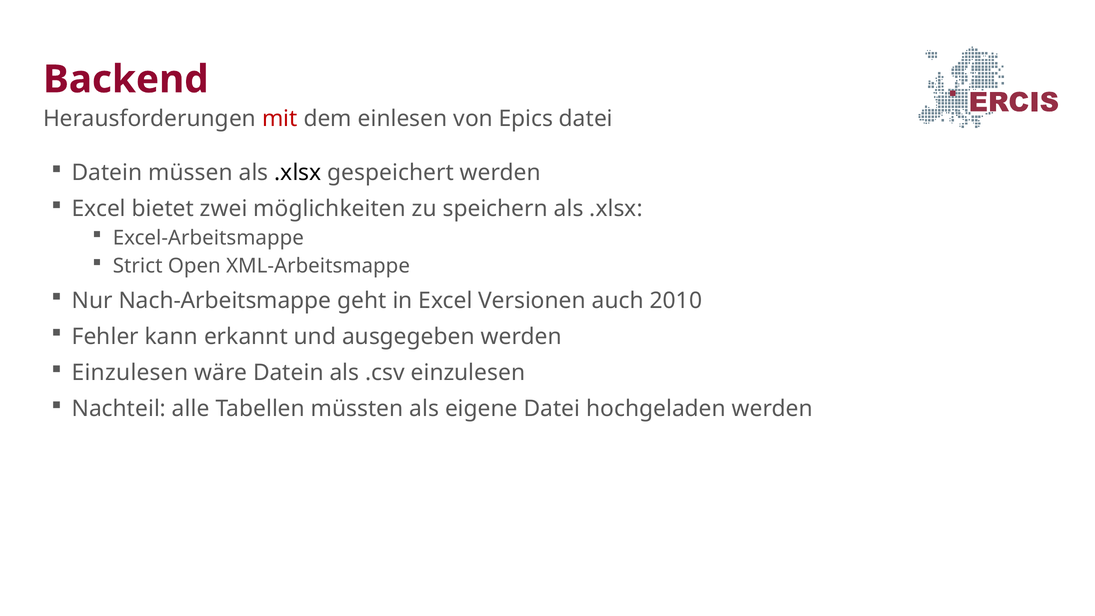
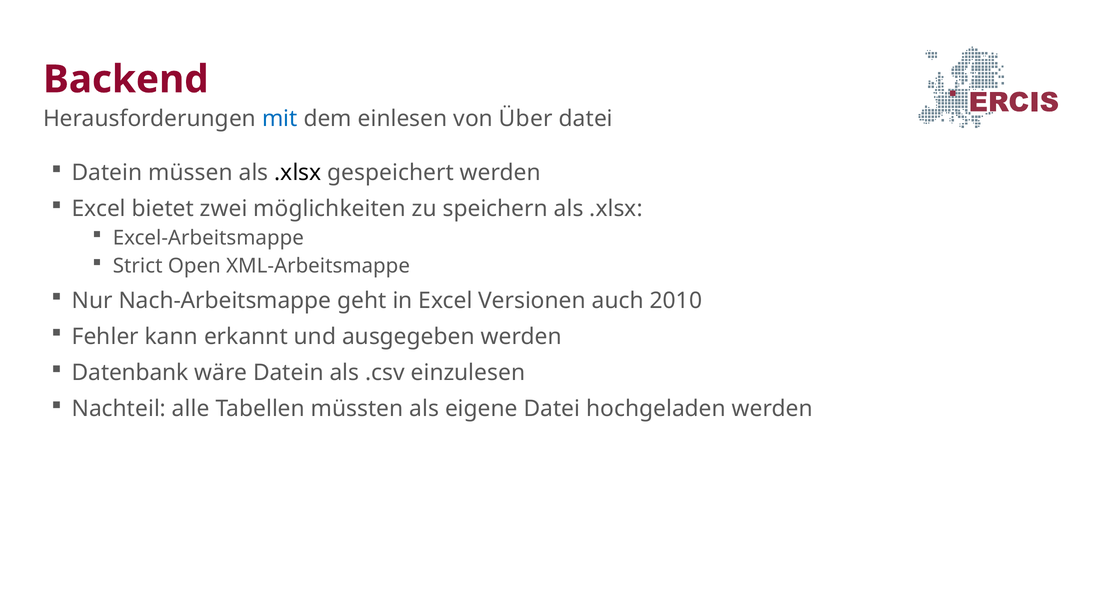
mit colour: red -> blue
Epics: Epics -> Über
Einzulesen at (130, 373): Einzulesen -> Datenbank
